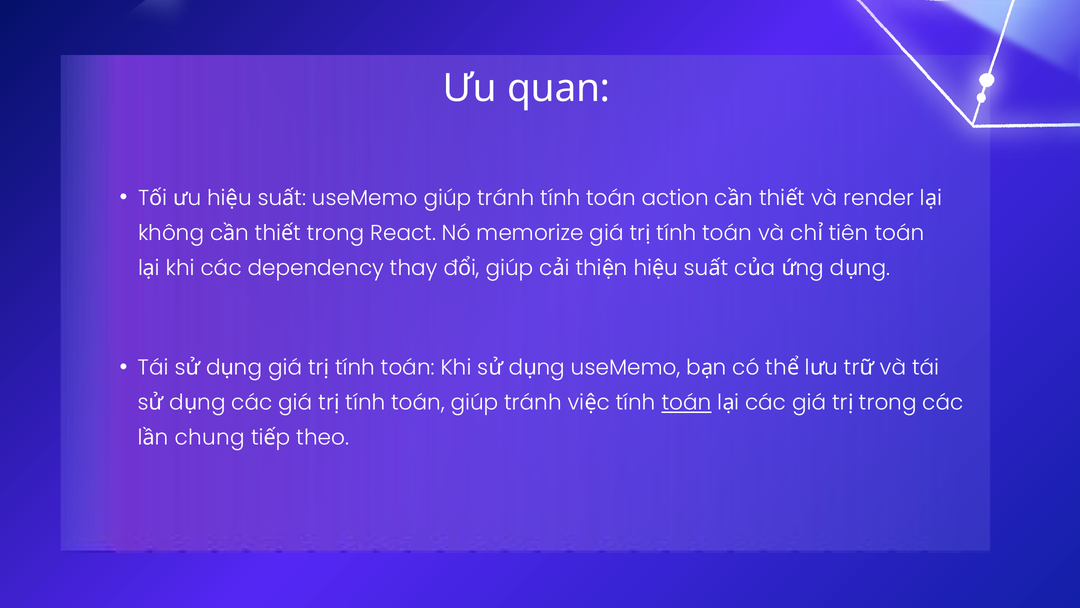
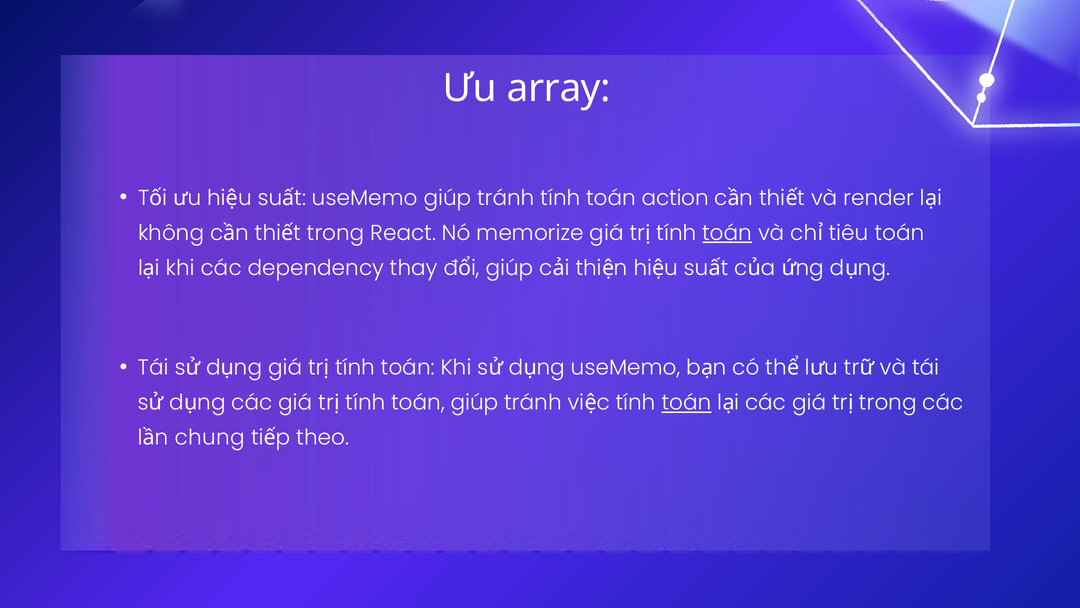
quan: quan -> array
toán at (727, 233) underline: none -> present
tiên: tiên -> tiêu
